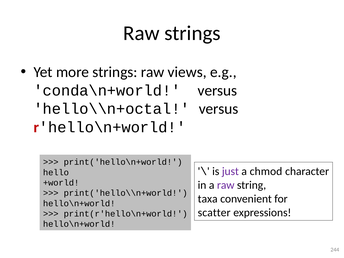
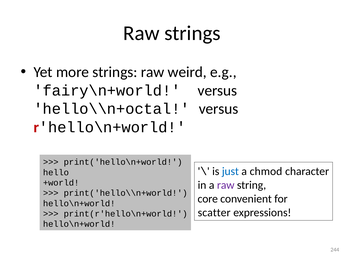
views: views -> weird
conda\n+world: conda\n+world -> fairy\n+world
just colour: purple -> blue
taxa: taxa -> core
